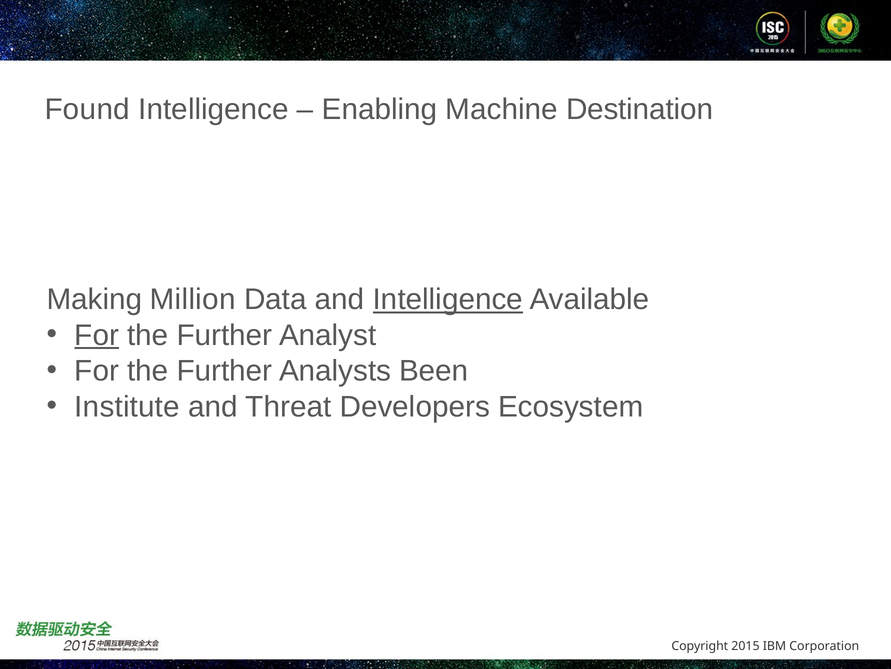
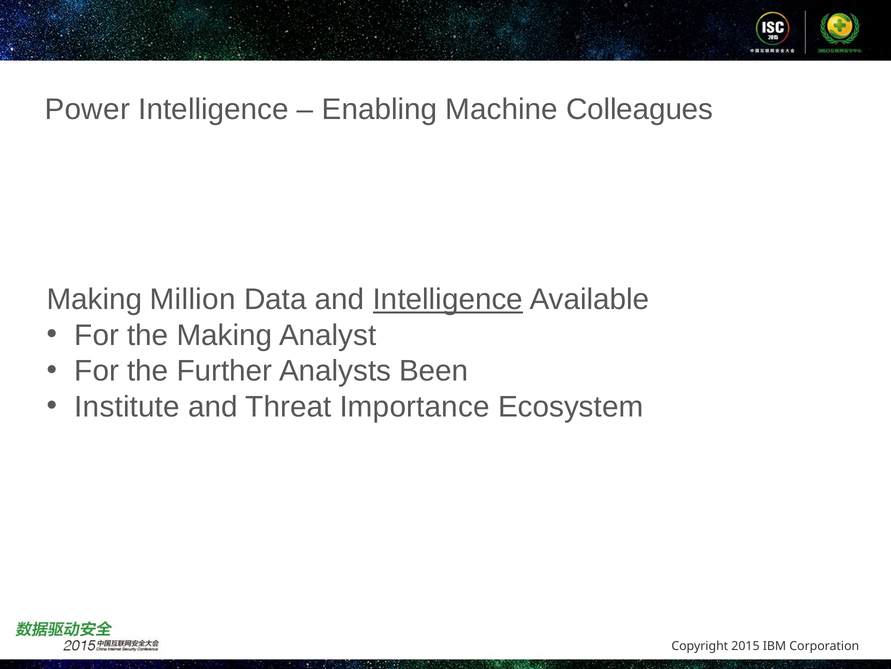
Found: Found -> Power
Destination: Destination -> Colleagues
For at (97, 335) underline: present -> none
Further at (225, 335): Further -> Making
Developers: Developers -> Importance
